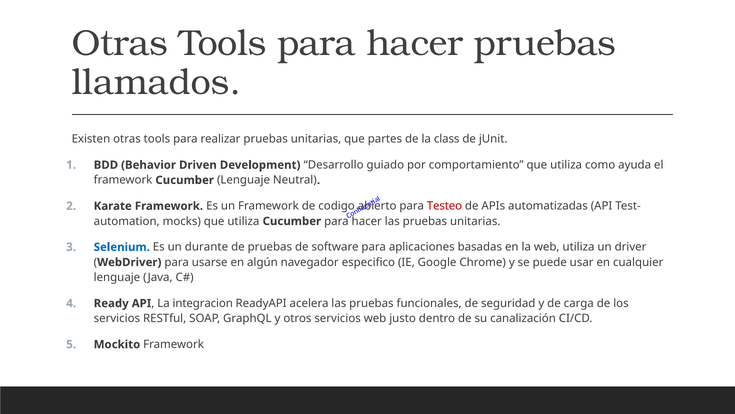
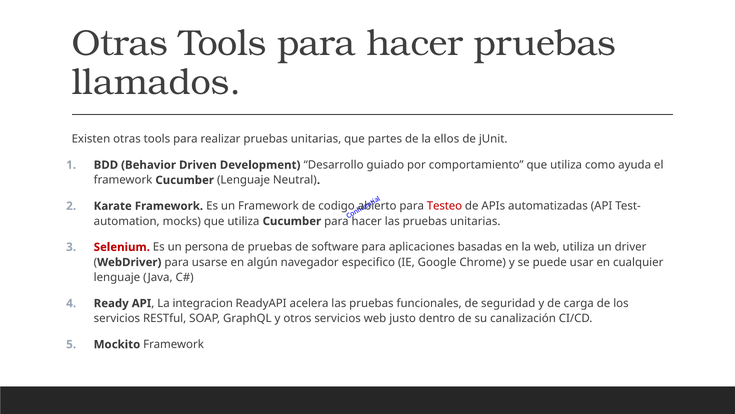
class: class -> ellos
Selenium colour: blue -> red
durante: durante -> persona
